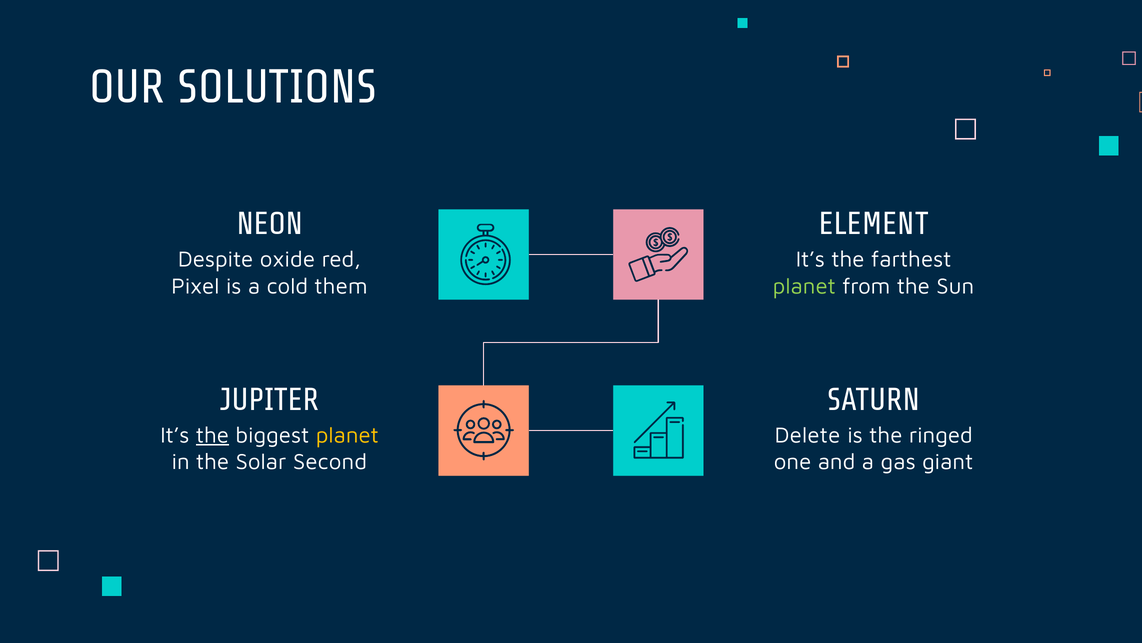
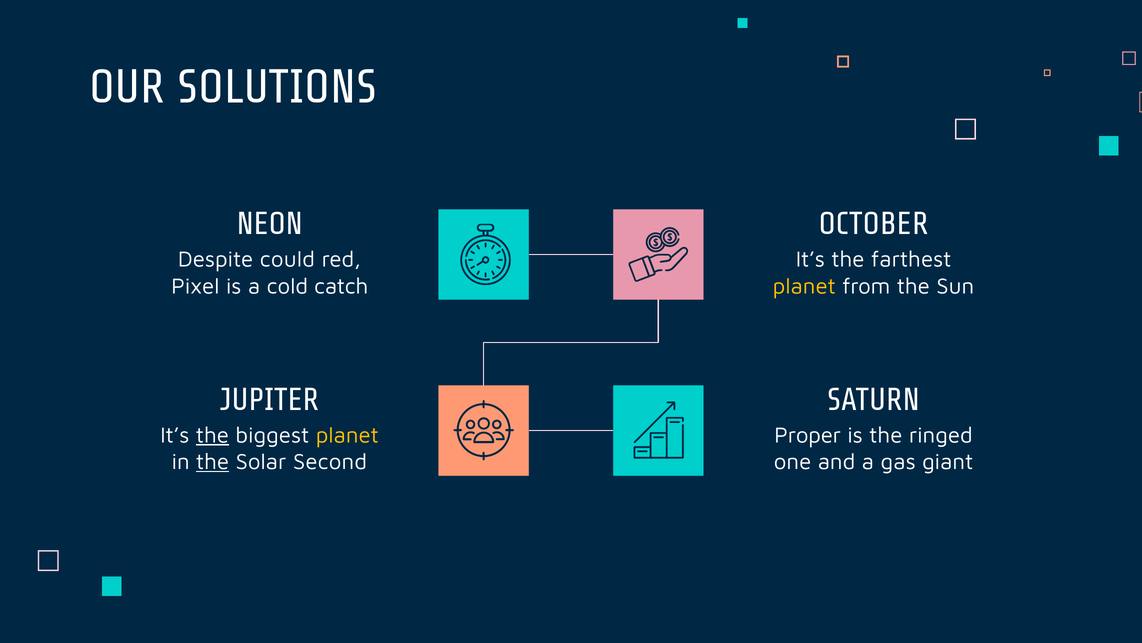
ELEMENT: ELEMENT -> OCTOBER
oxide: oxide -> could
them: them -> catch
planet at (804, 286) colour: light green -> yellow
Delete: Delete -> Proper
the at (213, 461) underline: none -> present
